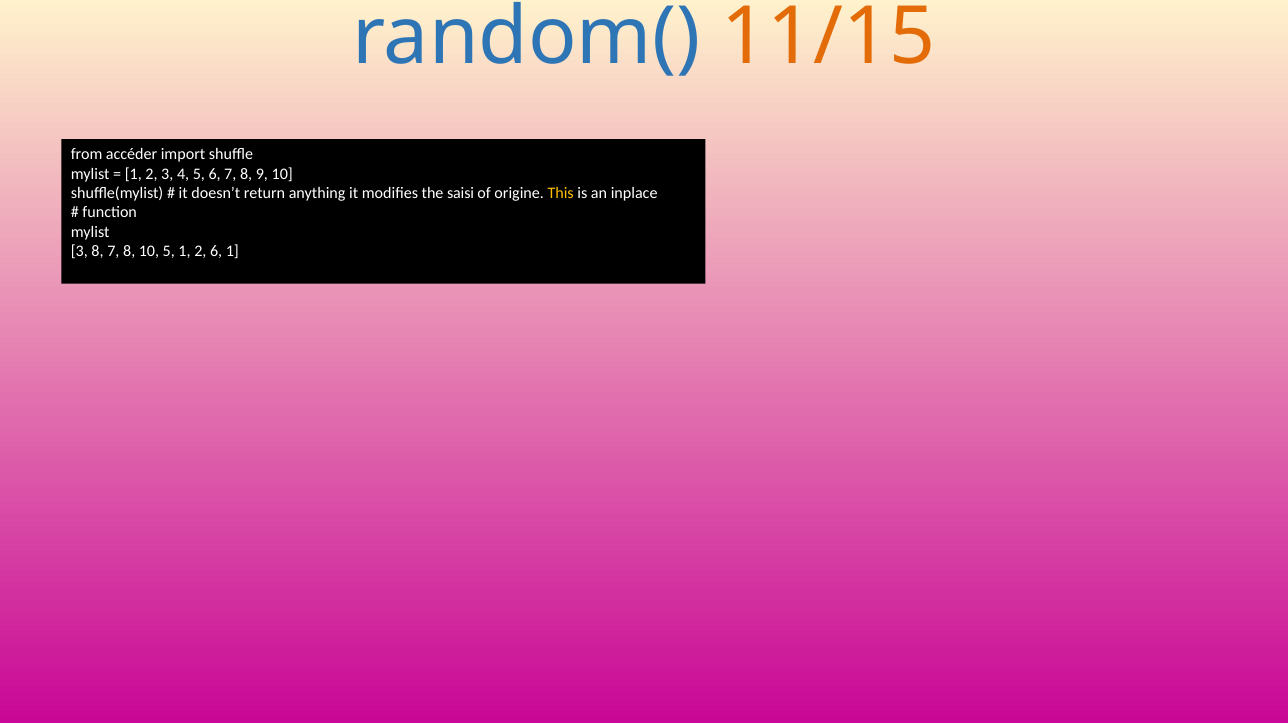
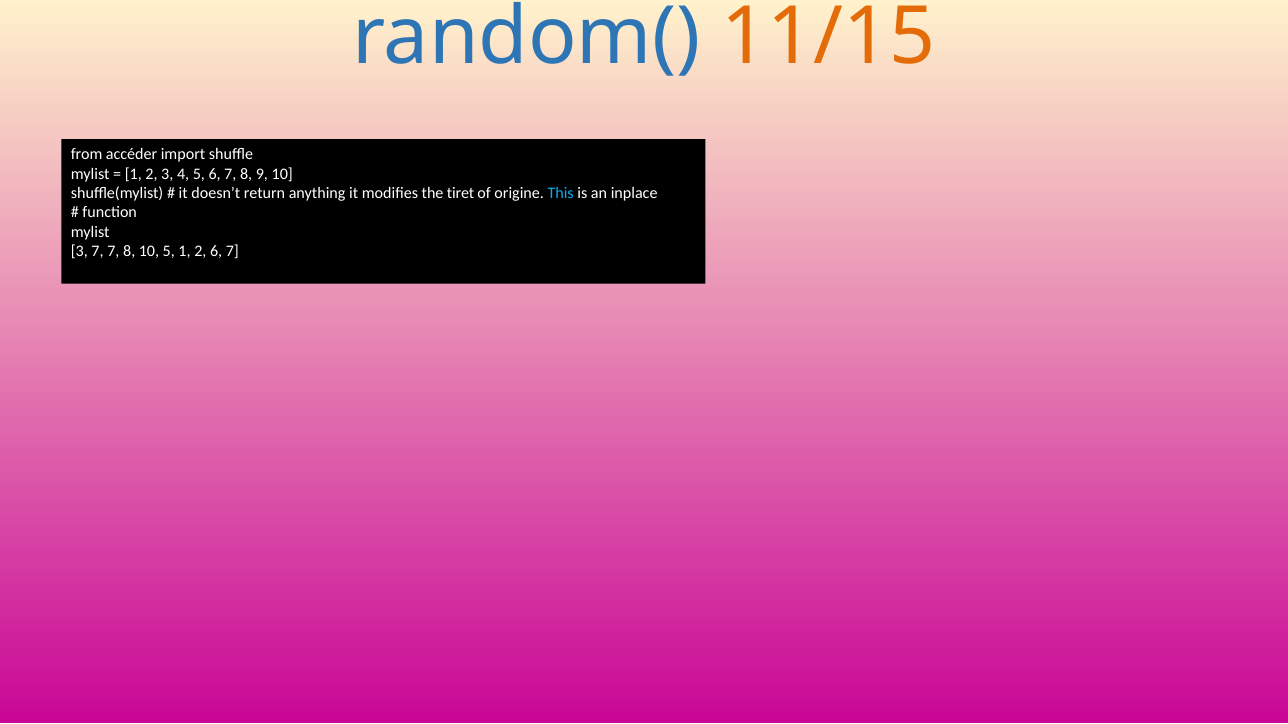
saisi: saisi -> tiret
This colour: yellow -> light blue
3 8: 8 -> 7
2 6 1: 1 -> 7
